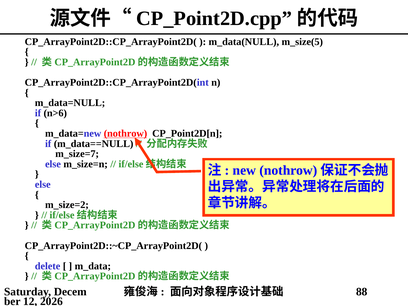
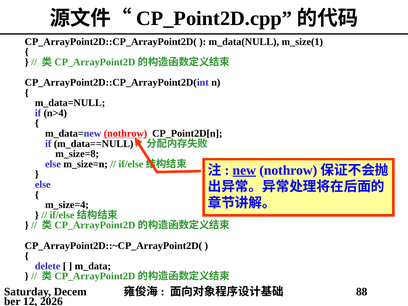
m_size(5: m_size(5 -> m_size(1
n>6: n>6 -> n>4
m_size=7: m_size=7 -> m_size=8
new underline: none -> present
m_size=2: m_size=2 -> m_size=4
